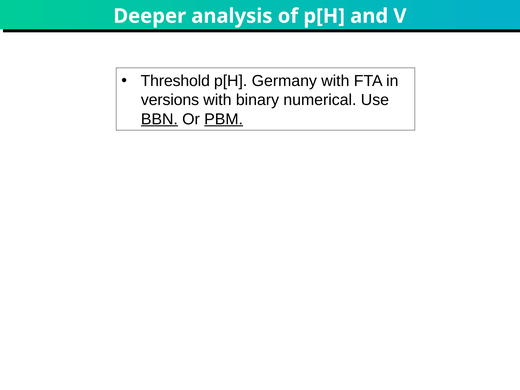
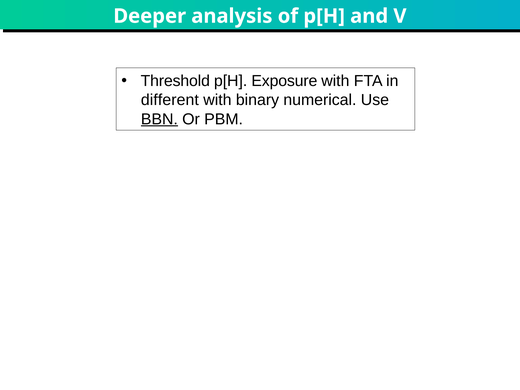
Germany: Germany -> Exposure
versions: versions -> different
PBM underline: present -> none
